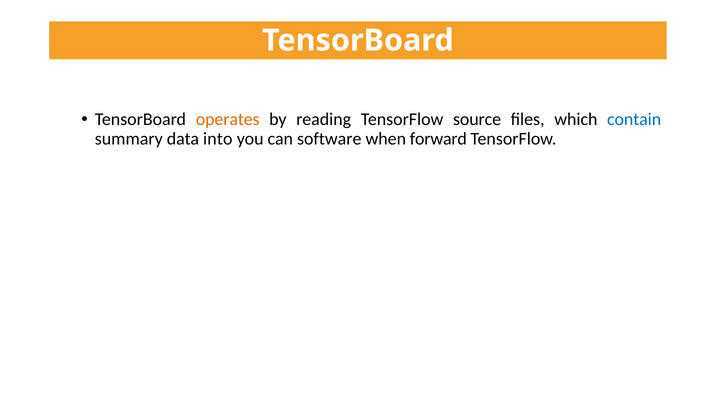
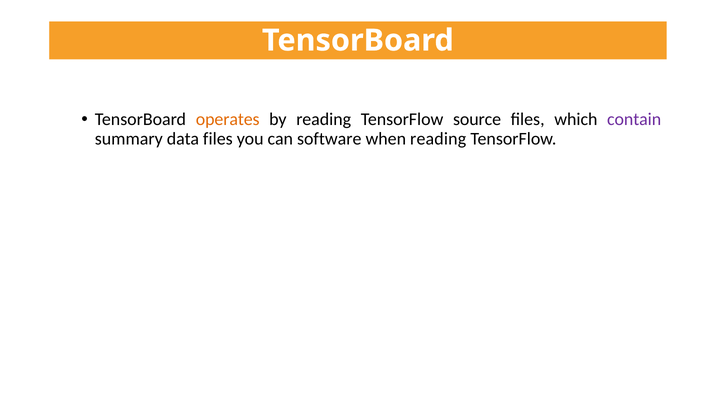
contain colour: blue -> purple
data into: into -> files
when forward: forward -> reading
